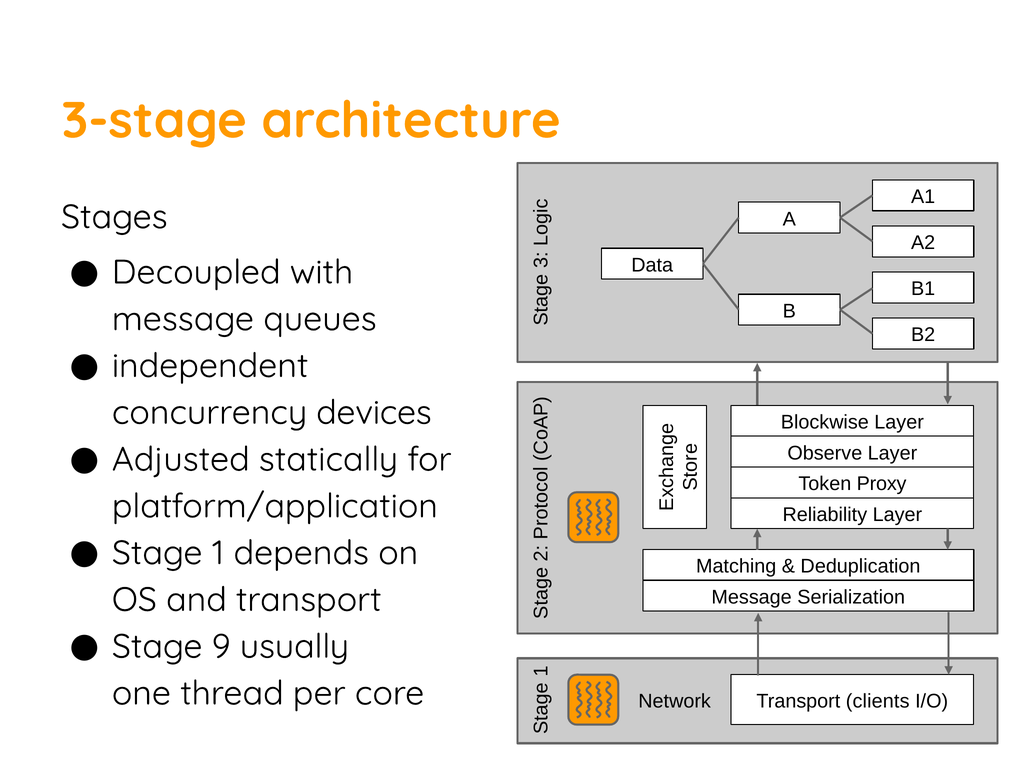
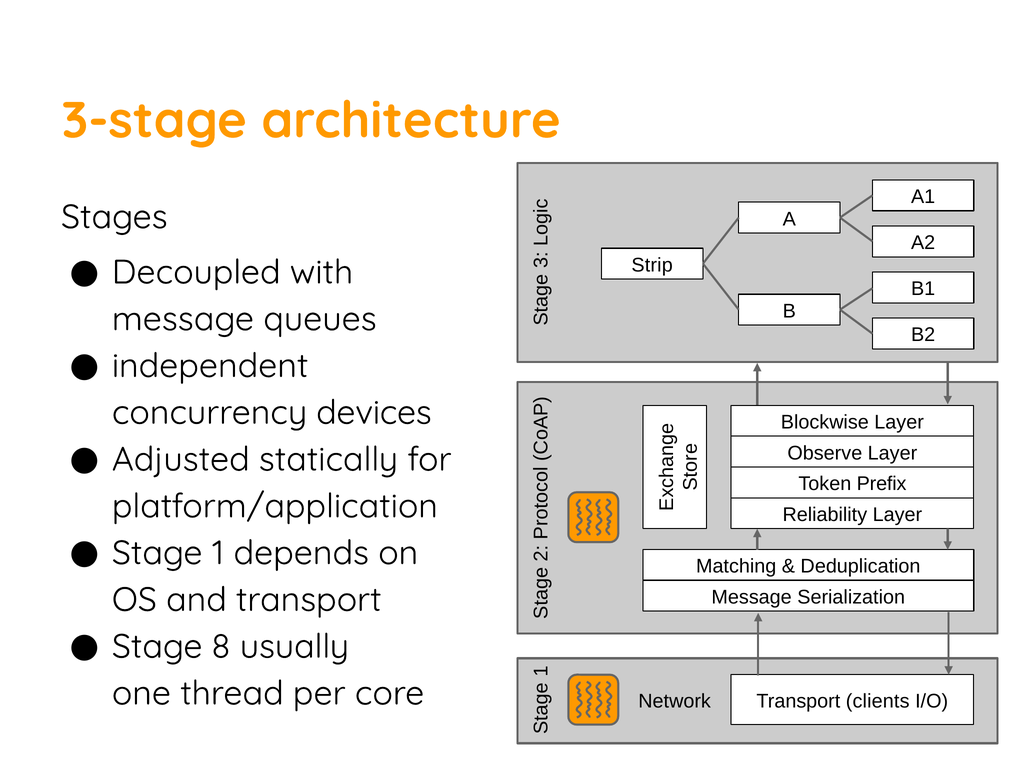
Data: Data -> Strip
Proxy: Proxy -> Prefix
9: 9 -> 8
